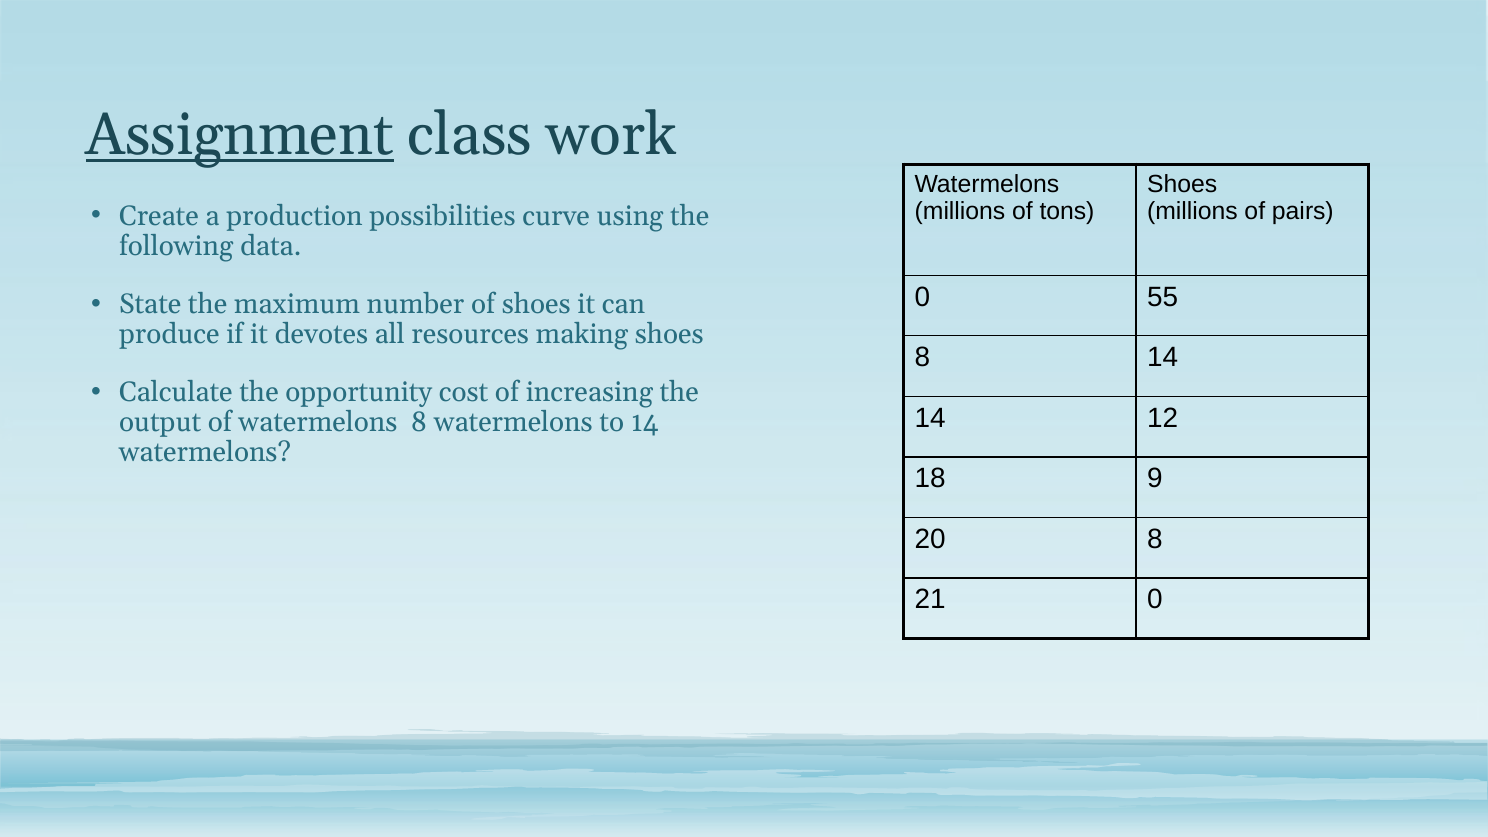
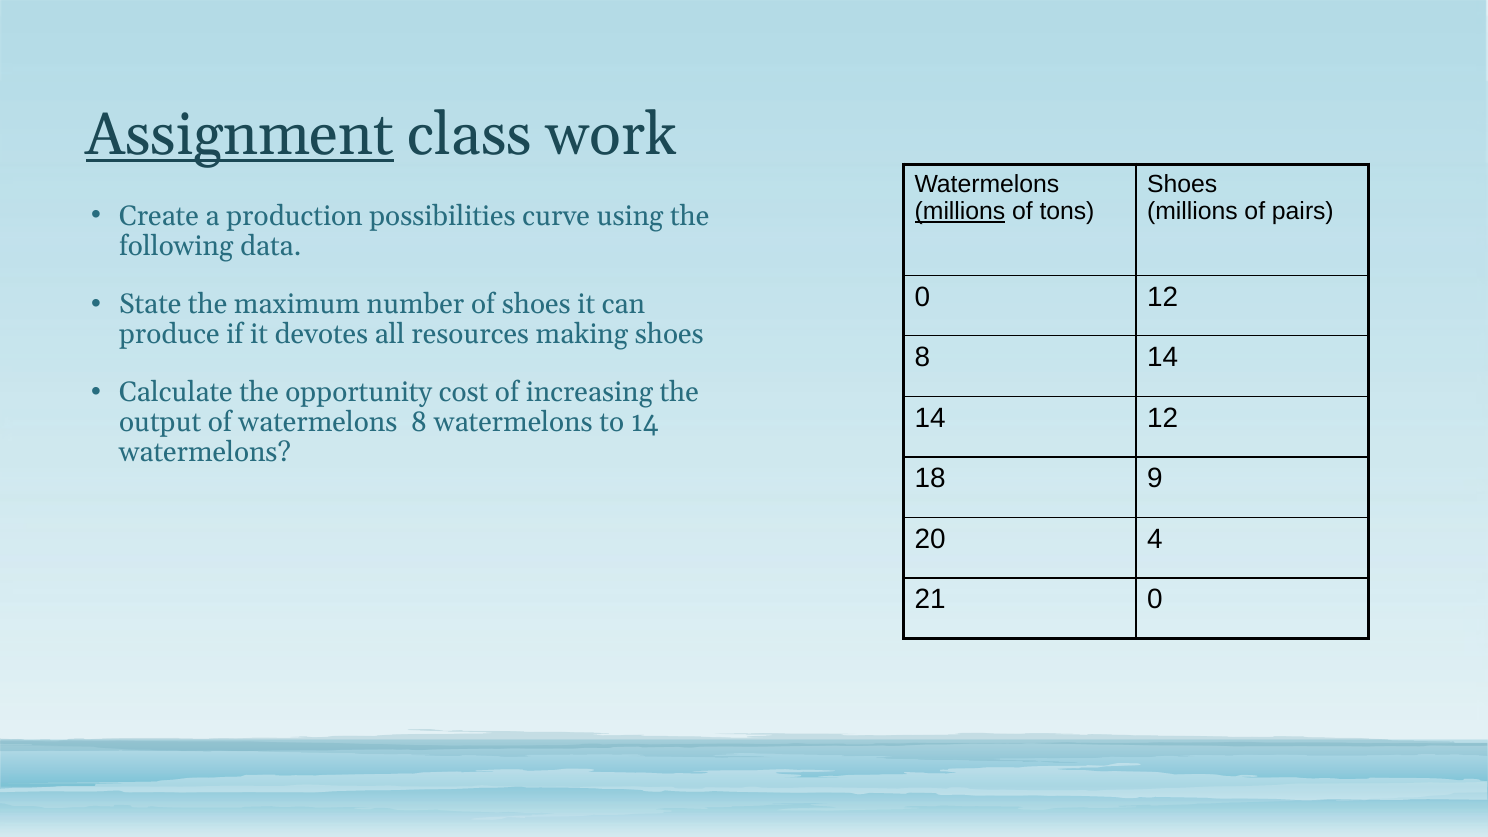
millions at (960, 211) underline: none -> present
0 55: 55 -> 12
20 8: 8 -> 4
